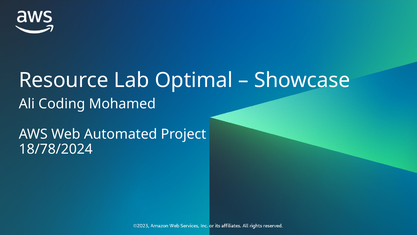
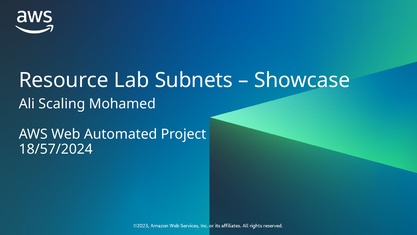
Optimal: Optimal -> Subnets
Coding: Coding -> Scaling
18/78/2024: 18/78/2024 -> 18/57/2024
